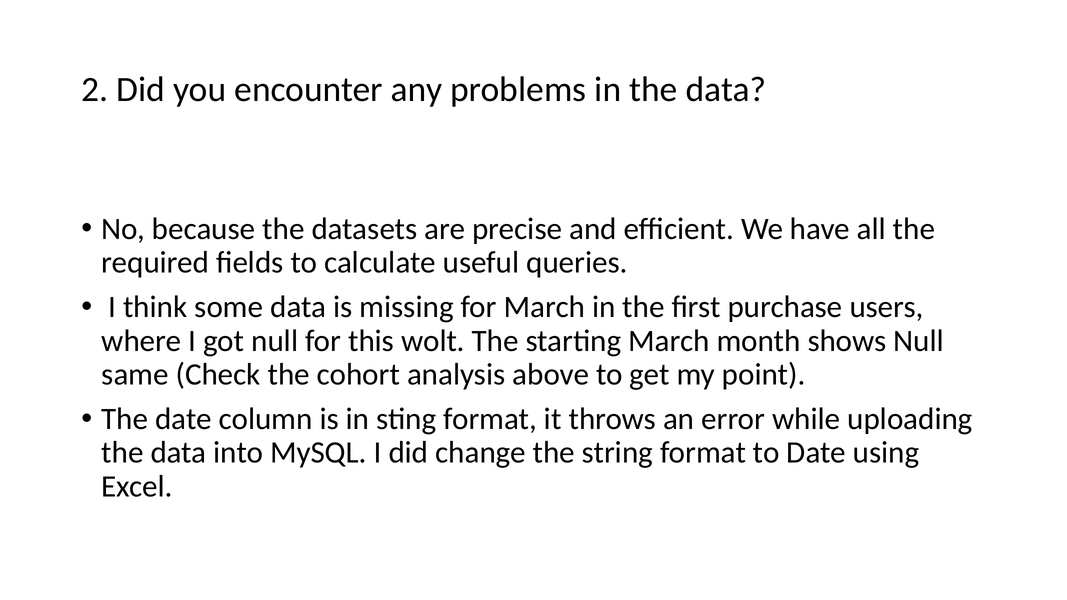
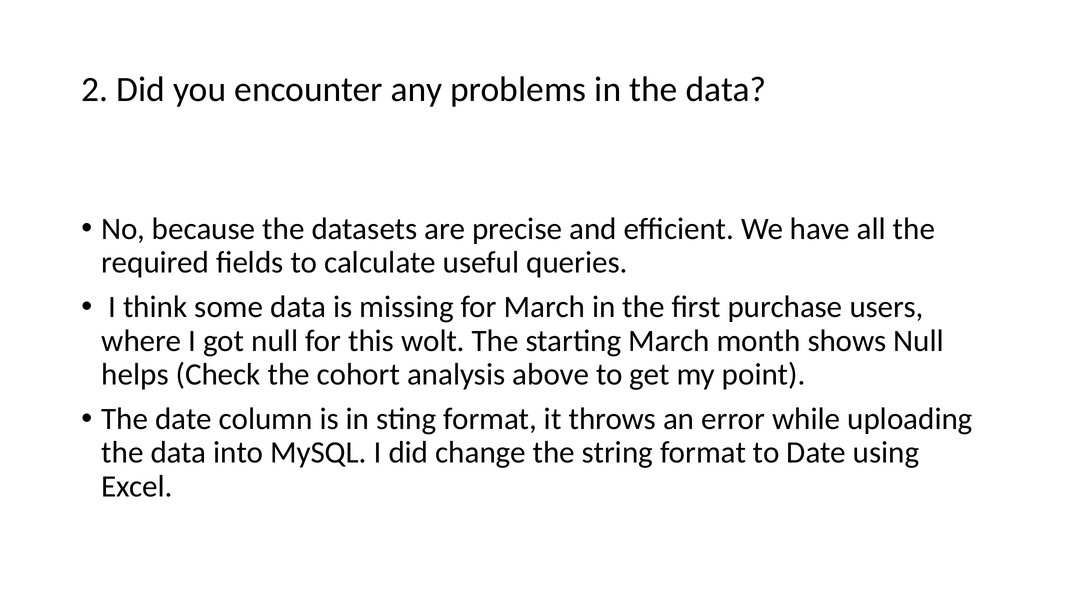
same: same -> helps
